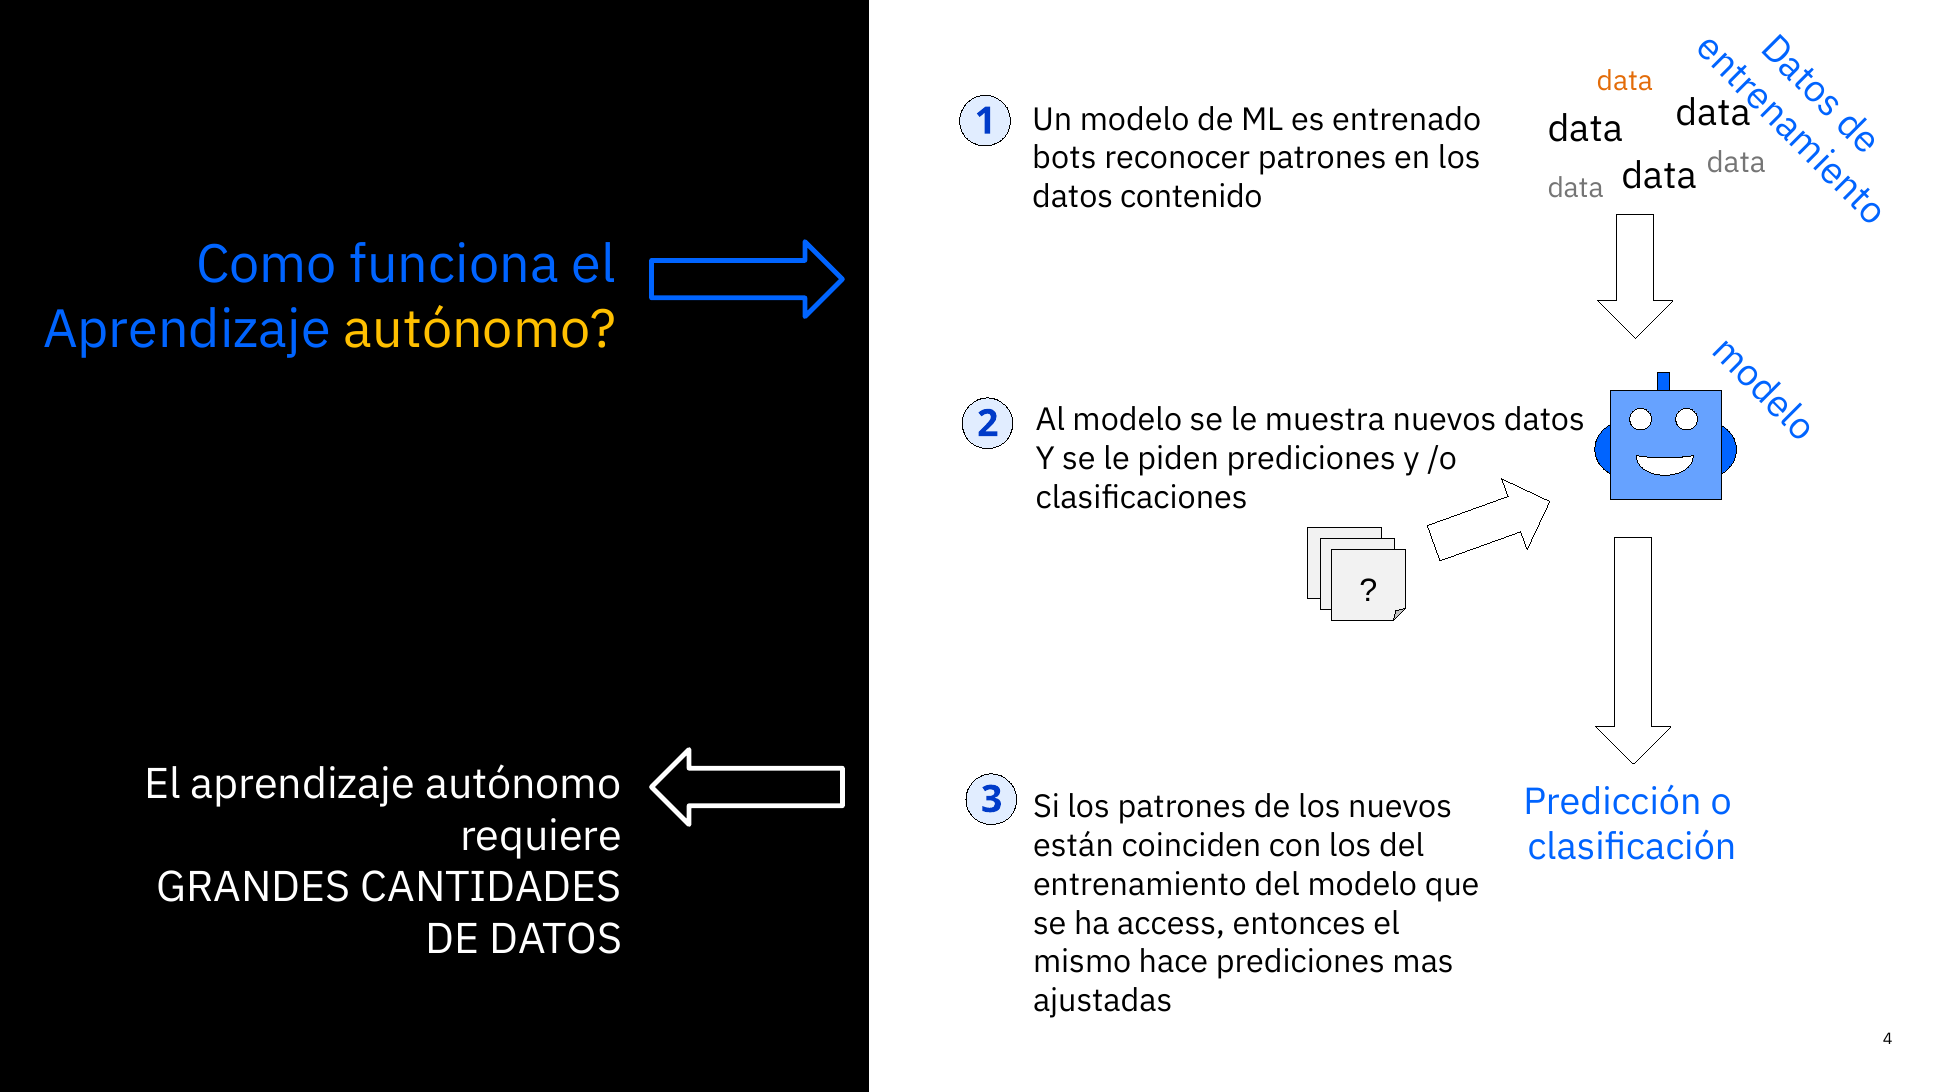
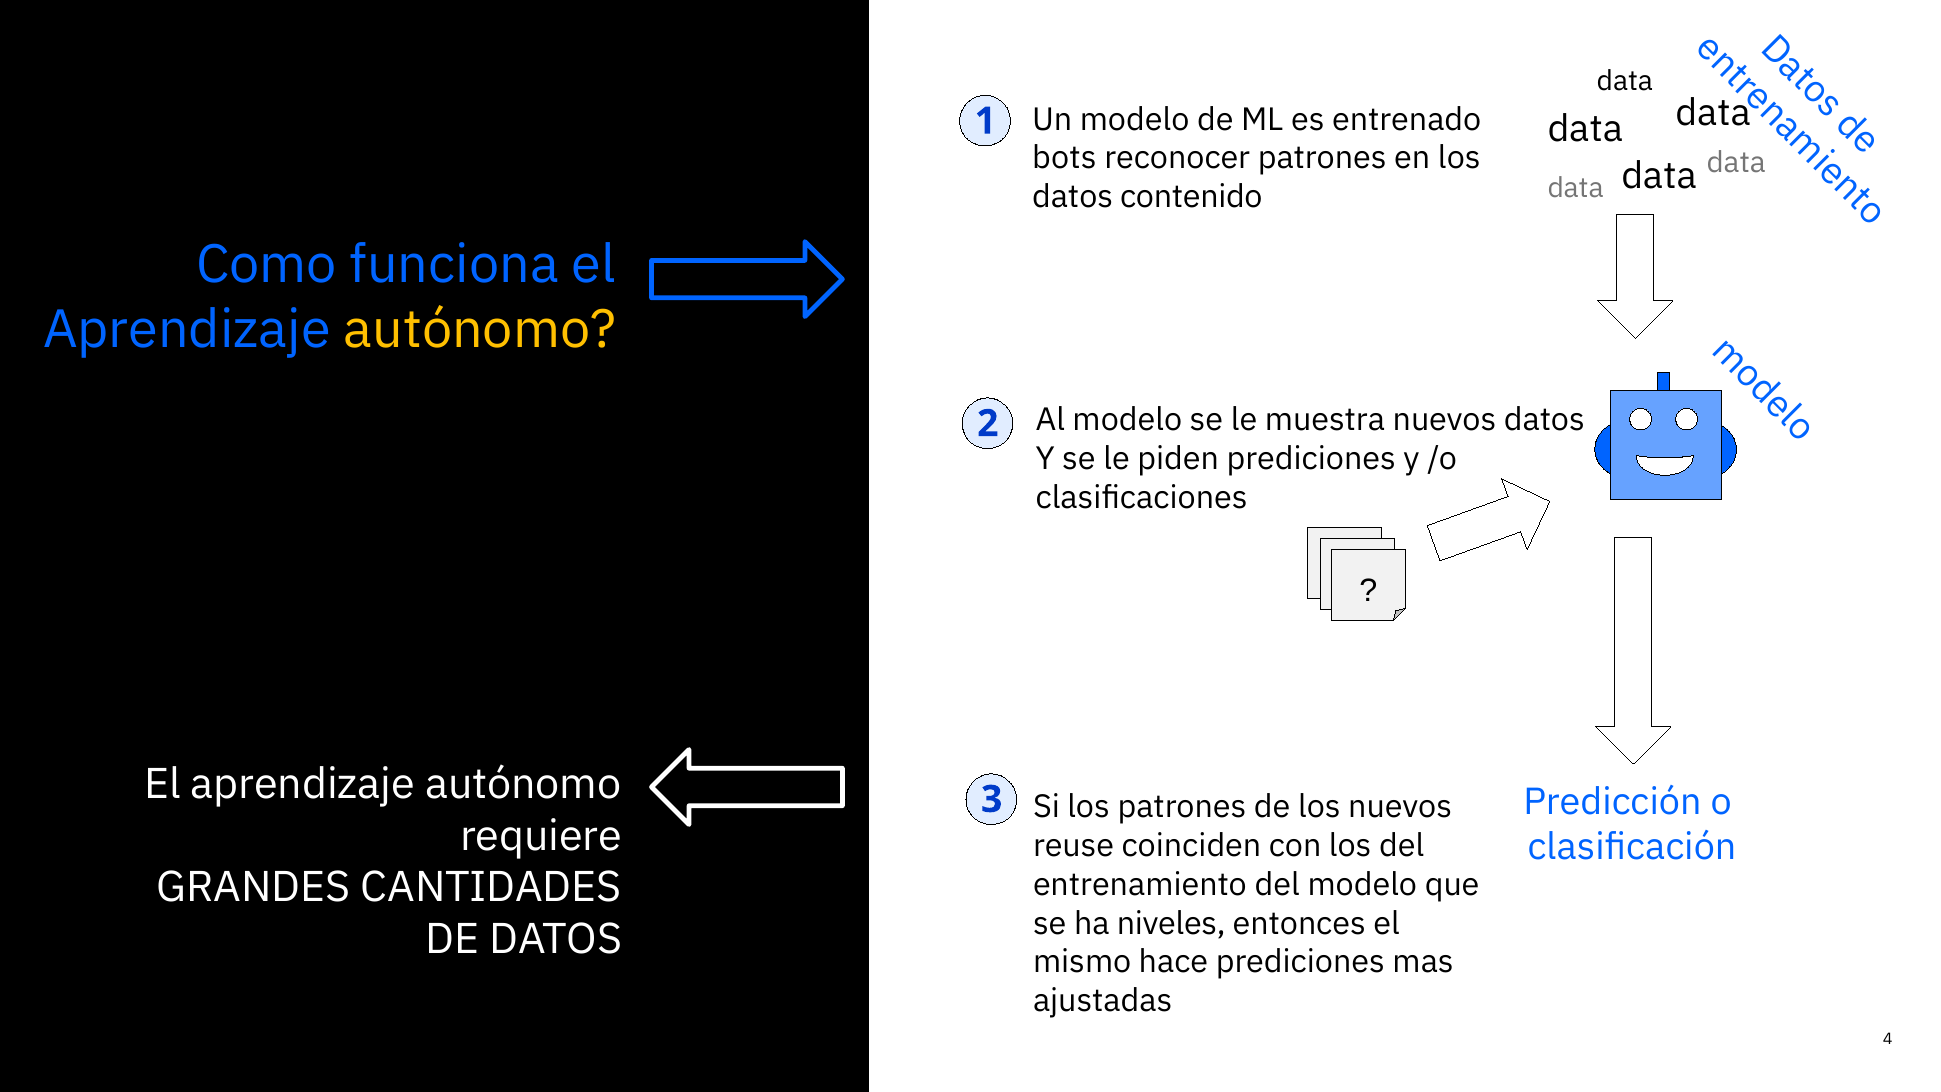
data at (1625, 81) colour: orange -> black
están: están -> reuse
access: access -> niveles
